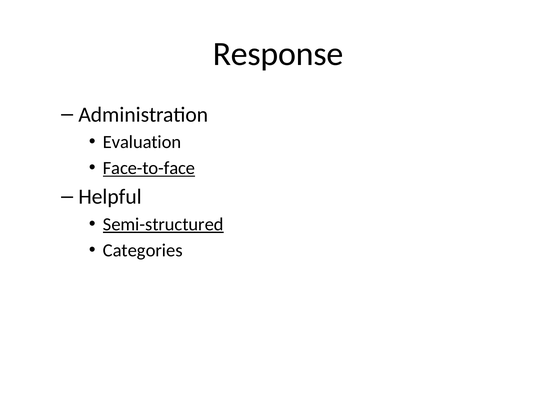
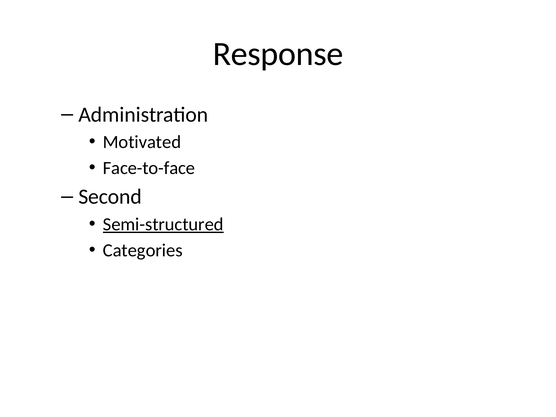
Evaluation: Evaluation -> Motivated
Face-to-face underline: present -> none
Helpful: Helpful -> Second
